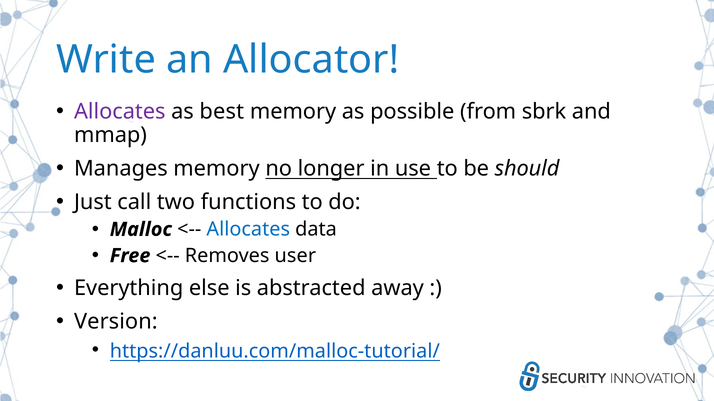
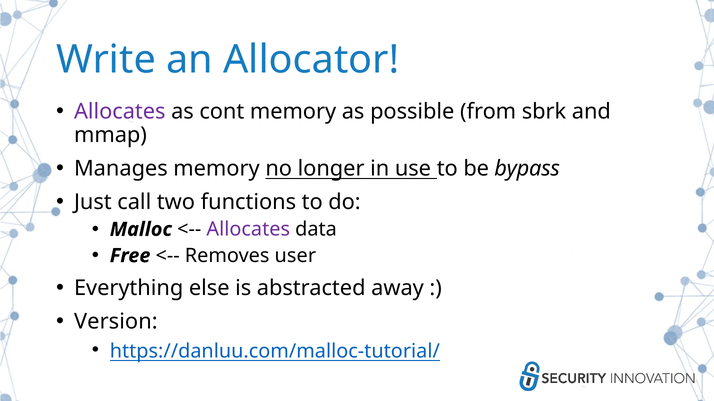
best: best -> cont
should: should -> bypass
Allocates at (248, 230) colour: blue -> purple
